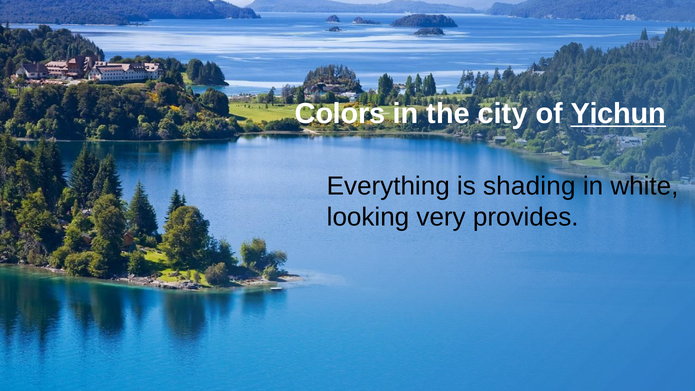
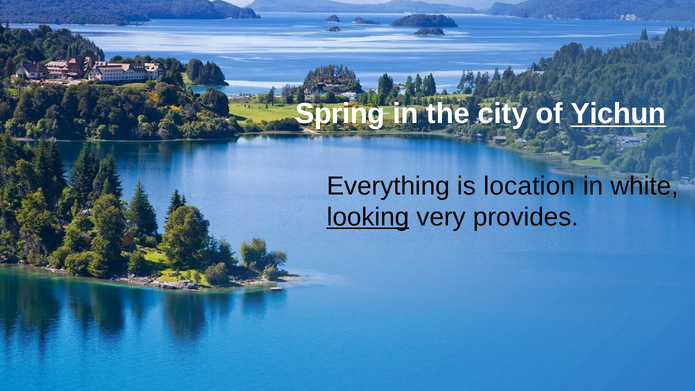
Colors: Colors -> Spring
shading: shading -> location
looking underline: none -> present
